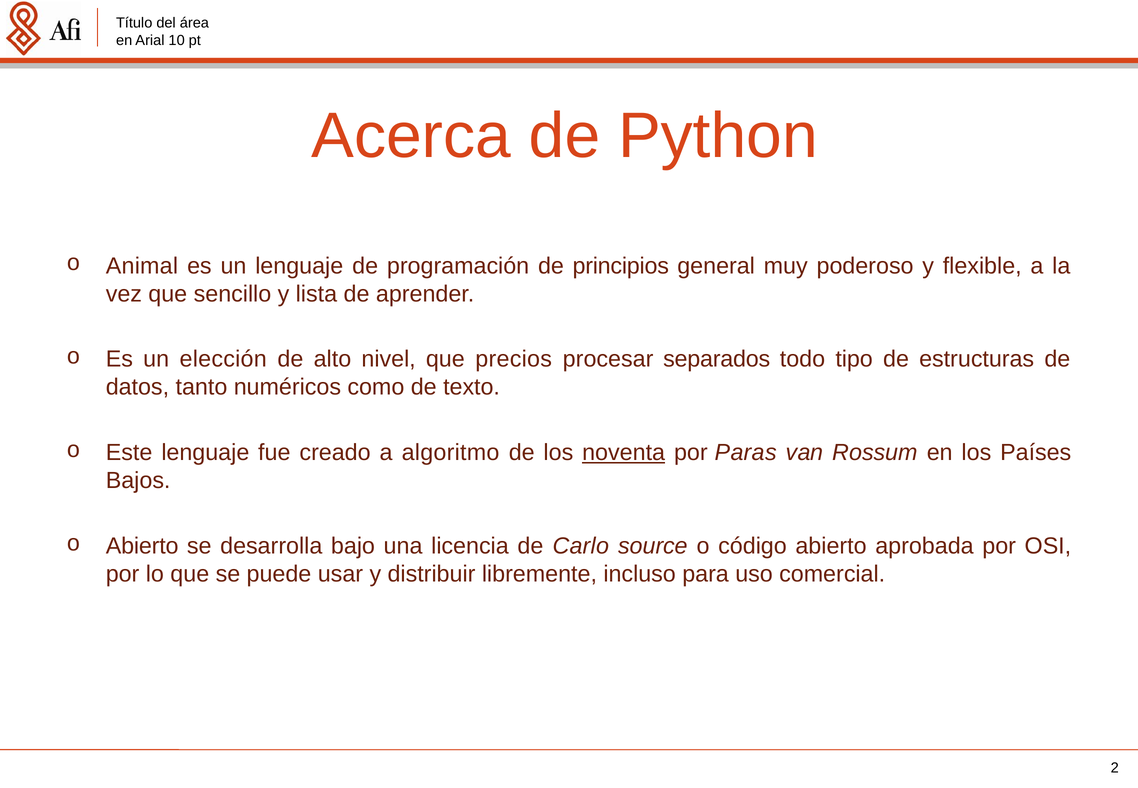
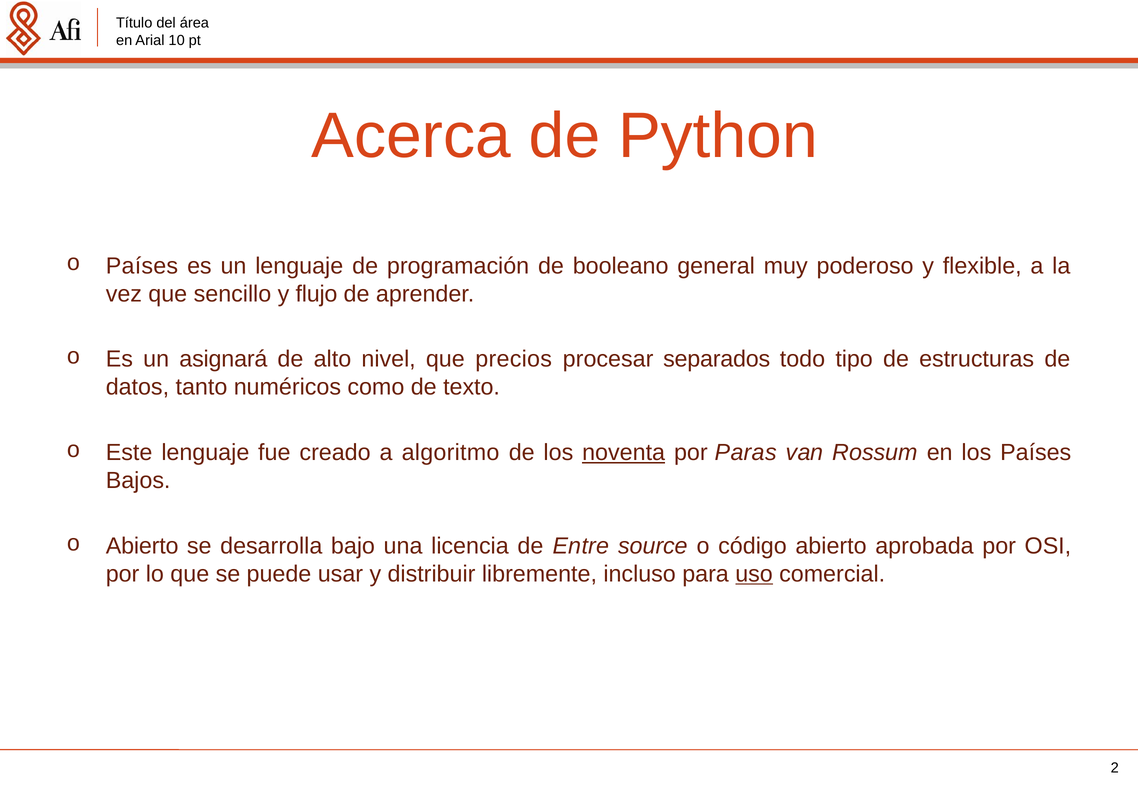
o Animal: Animal -> Países
principios: principios -> booleano
lista: lista -> flujo
elección: elección -> asignará
Carlo: Carlo -> Entre
uso underline: none -> present
